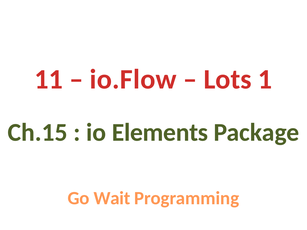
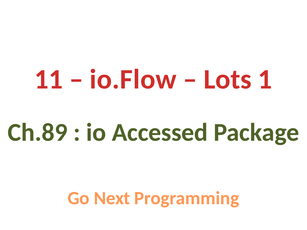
Ch.15: Ch.15 -> Ch.89
Elements: Elements -> Accessed
Wait: Wait -> Next
